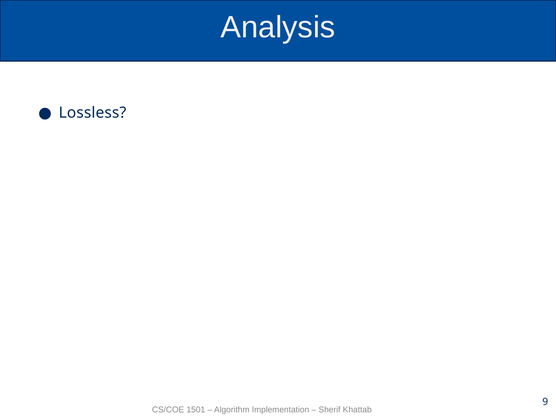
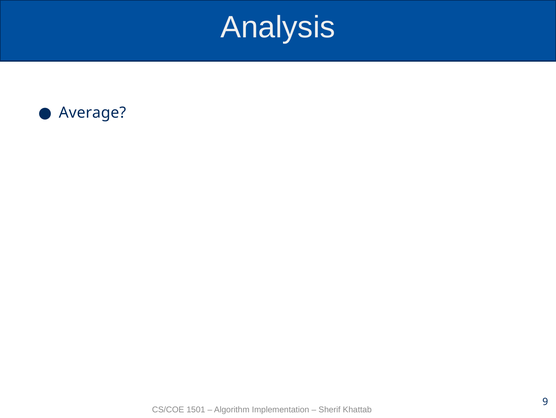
Lossless: Lossless -> Average
